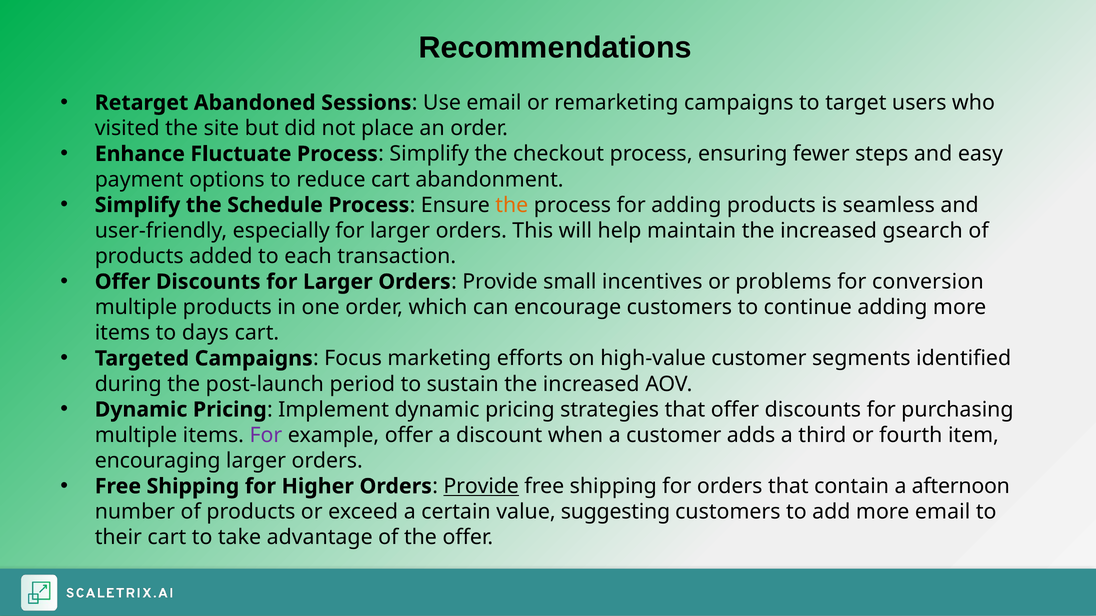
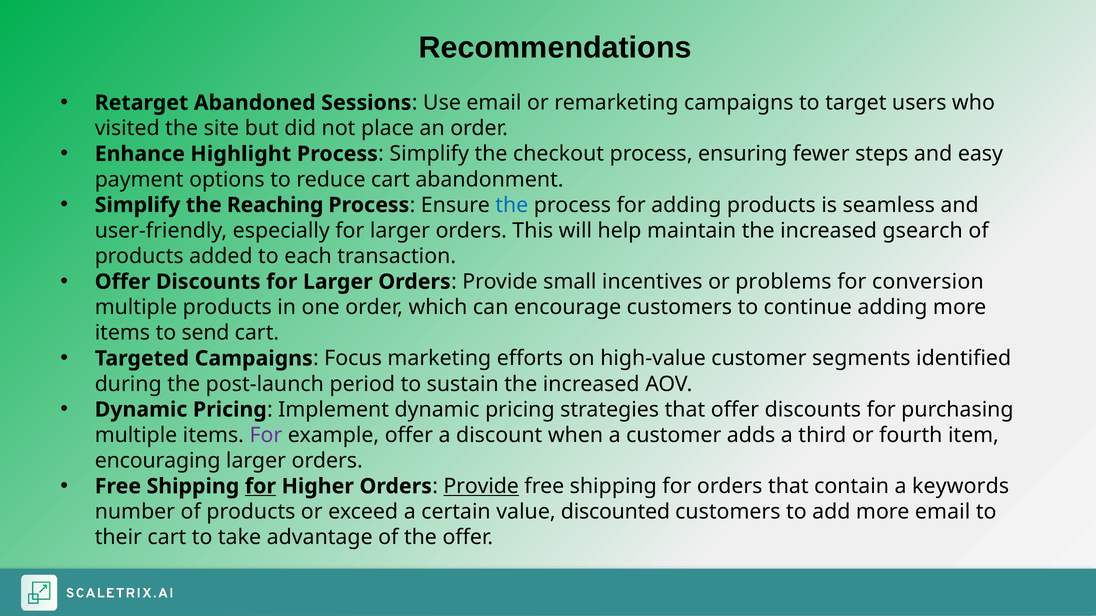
Fluctuate: Fluctuate -> Highlight
Schedule: Schedule -> Reaching
the at (512, 205) colour: orange -> blue
days: days -> send
for at (260, 487) underline: none -> present
afternoon: afternoon -> keywords
suggesting: suggesting -> discounted
